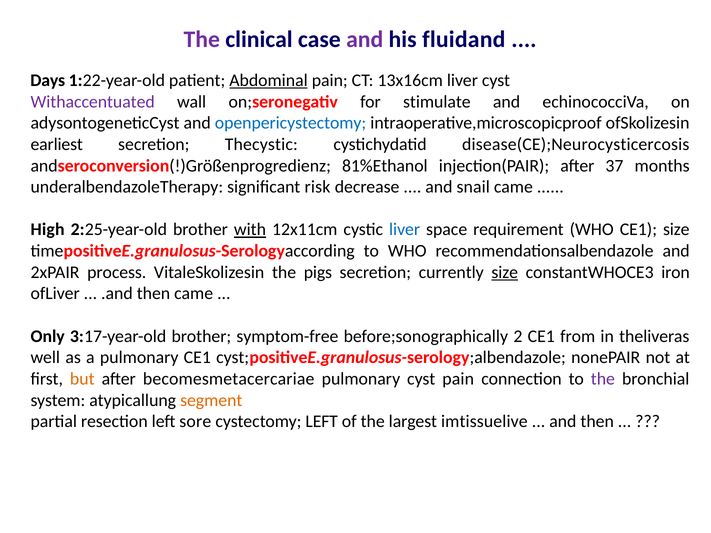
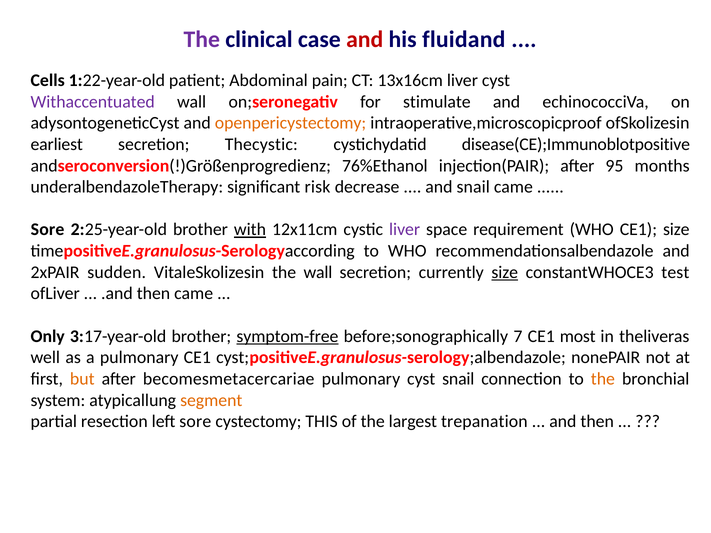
and at (365, 40) colour: purple -> red
Days: Days -> Cells
Abdominal underline: present -> none
openpericystectomy colour: blue -> orange
disease(CE);Neurocysticercosis: disease(CE);Neurocysticercosis -> disease(CE);Immunoblotpositive
81%Ethanol: 81%Ethanol -> 76%Ethanol
37: 37 -> 95
High at (48, 230): High -> Sore
liver at (405, 230) colour: blue -> purple
process: process -> sudden
the pigs: pigs -> wall
iron: iron -> test
symptom-free underline: none -> present
2: 2 -> 7
from: from -> most
cyst pain: pain -> snail
the at (603, 379) colour: purple -> orange
cystectomy LEFT: LEFT -> THIS
imtissuelive: imtissuelive -> trepanation
